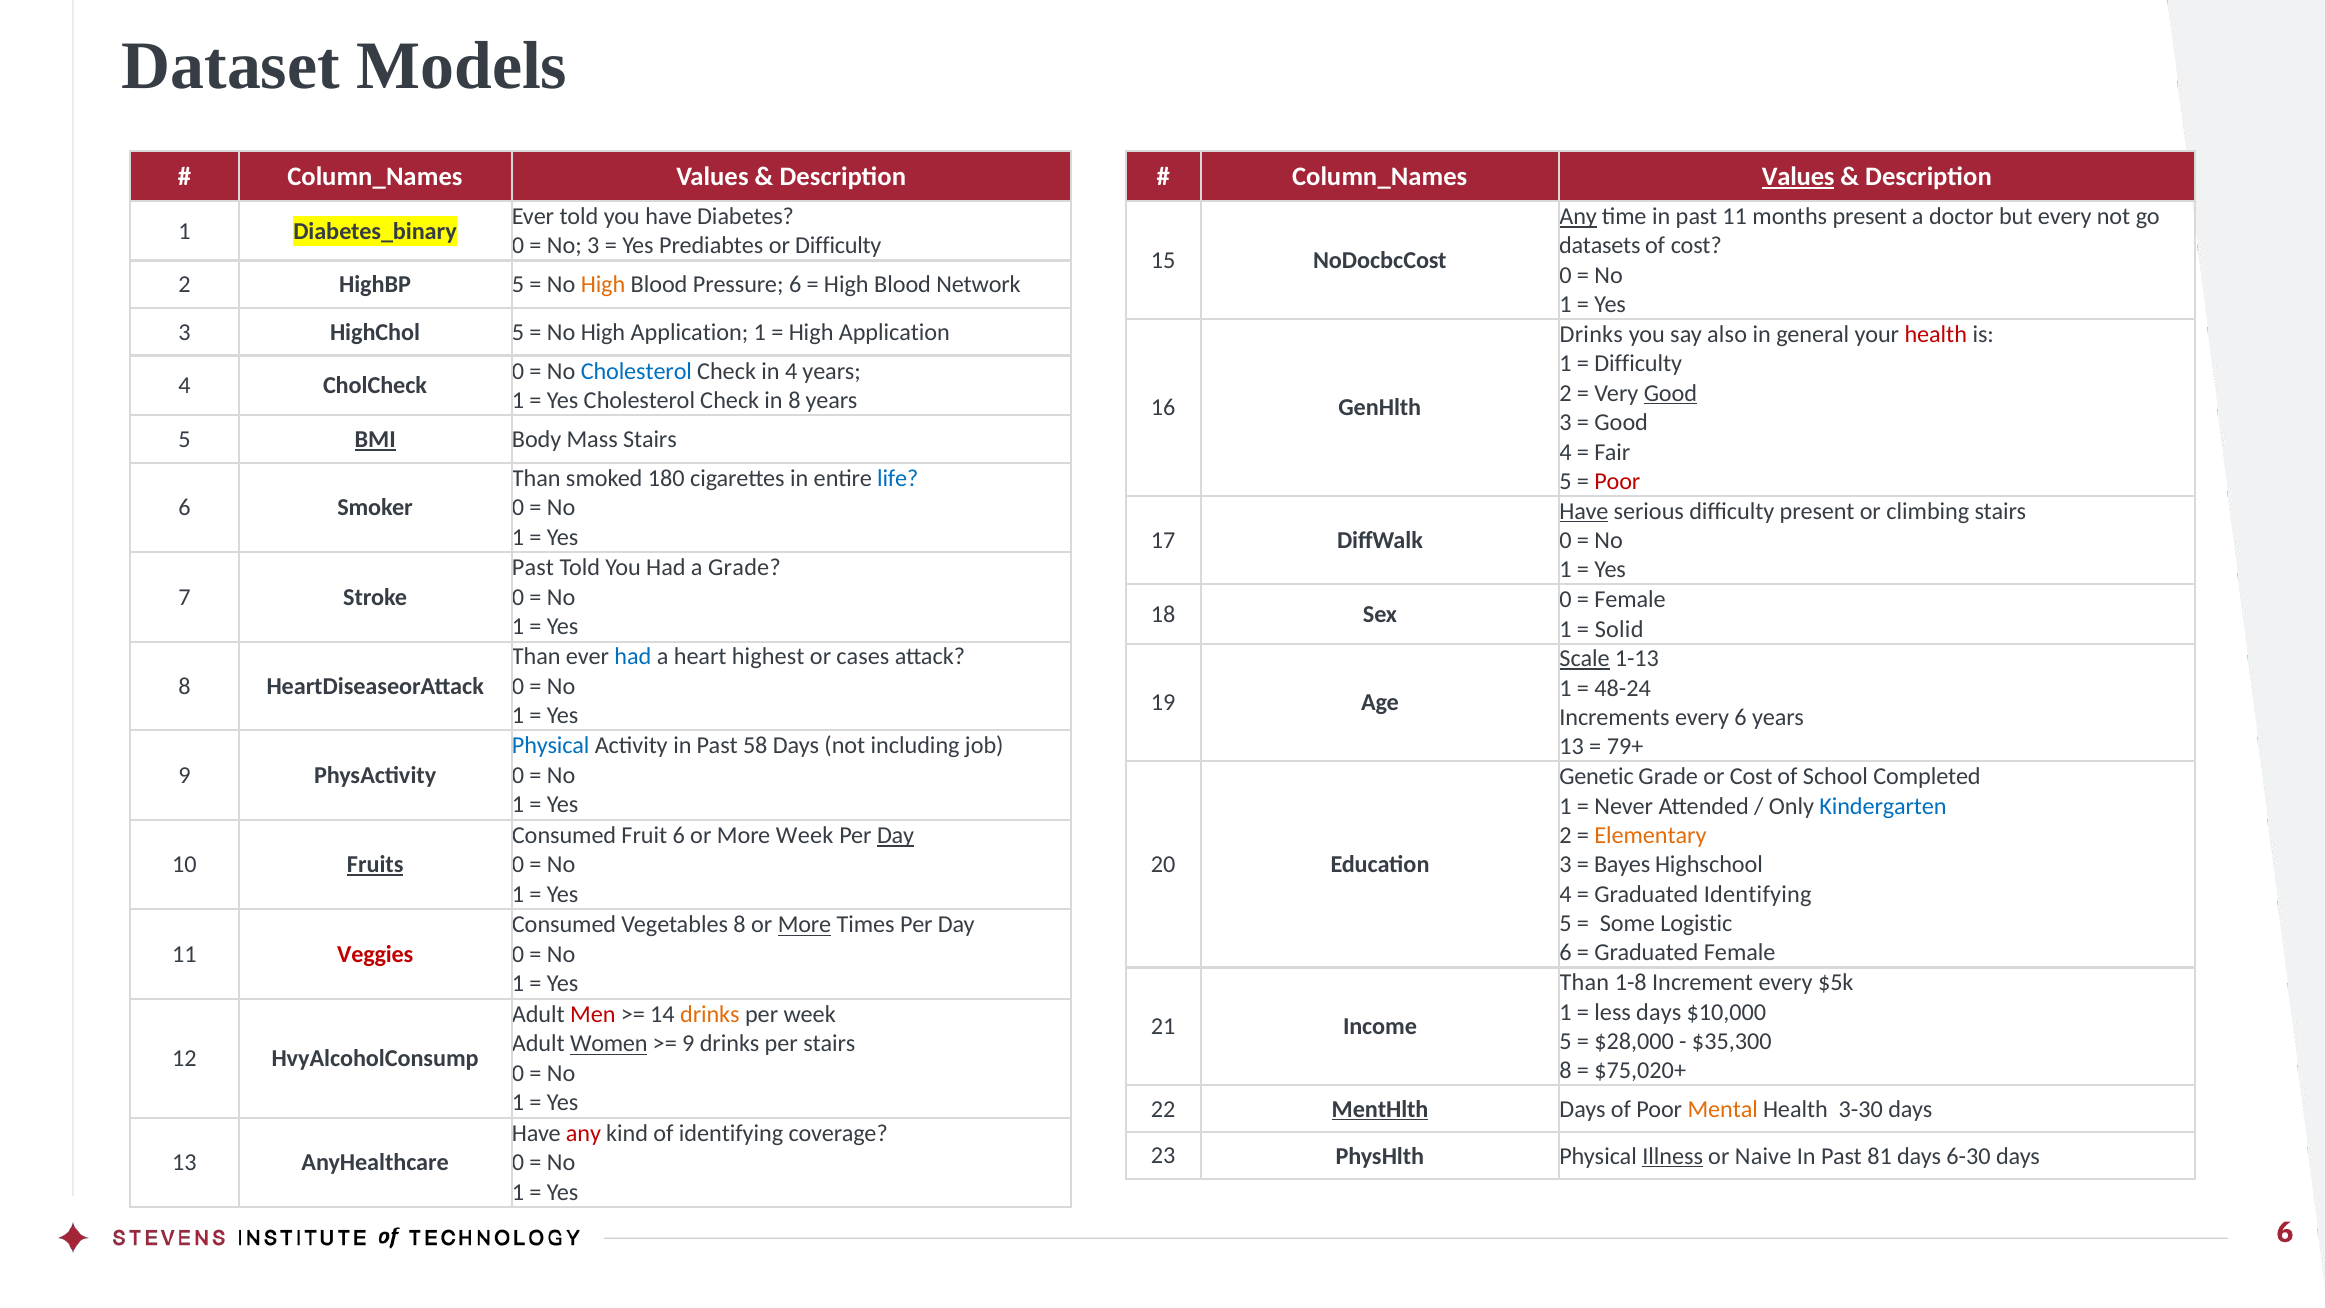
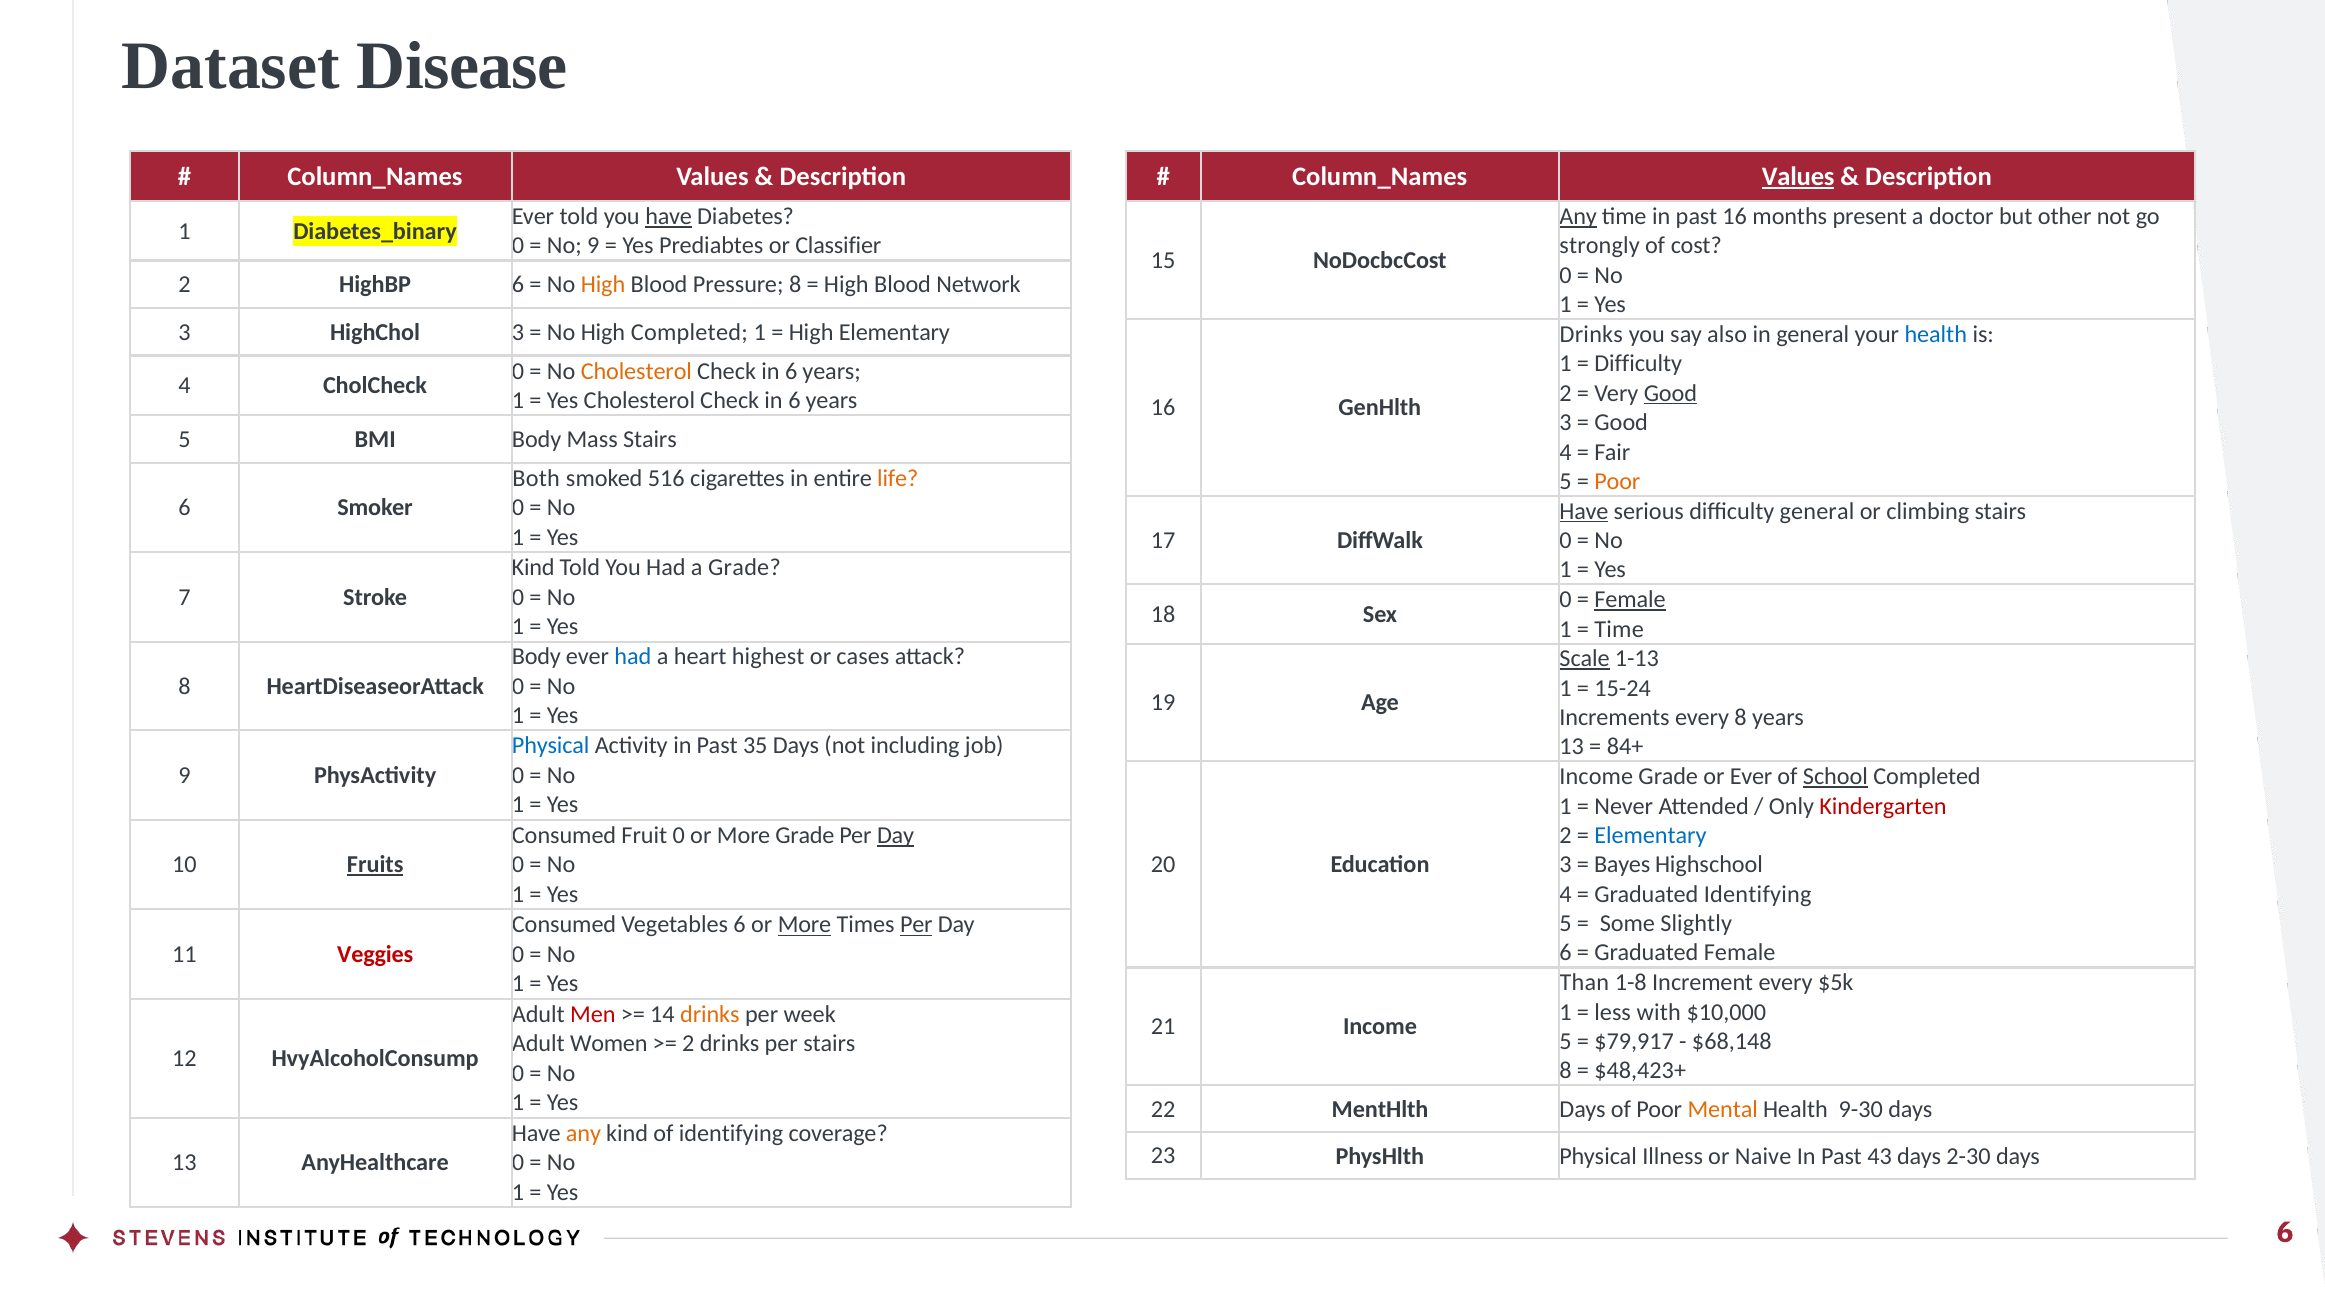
Models: Models -> Disease
have at (669, 217) underline: none -> present
past 11: 11 -> 16
but every: every -> other
No 3: 3 -> 9
or Difficulty: Difficulty -> Classifier
datasets: datasets -> strongly
HighBP 5: 5 -> 6
Pressure 6: 6 -> 8
HighChol 5: 5 -> 3
No High Application: Application -> Completed
Application at (894, 332): Application -> Elementary
health at (1936, 334) colour: red -> blue
Cholesterol at (636, 371) colour: blue -> orange
4 at (791, 371): 4 -> 6
8 at (794, 400): 8 -> 6
BMI underline: present -> none
Than at (536, 478): Than -> Both
180: 180 -> 516
life colour: blue -> orange
Poor at (1617, 481) colour: red -> orange
difficulty present: present -> general
Past at (533, 568): Past -> Kind
Female at (1630, 600) underline: none -> present
Solid at (1619, 629): Solid -> Time
Than at (536, 657): Than -> Body
48-24: 48-24 -> 15-24
every 6: 6 -> 8
58: 58 -> 35
79+: 79+ -> 84+
Genetic at (1597, 777): Genetic -> Income
or Cost: Cost -> Ever
School underline: none -> present
Kindergarten colour: blue -> red
Fruit 6: 6 -> 0
More Week: Week -> Grade
Elementary at (1650, 835) colour: orange -> blue
Logistic: Logistic -> Slightly
Vegetables 8: 8 -> 6
Per at (916, 925) underline: none -> present
less days: days -> with
$28,000: $28,000 -> $79,917
$35,300: $35,300 -> $68,148
Women underline: present -> none
9 at (688, 1044): 9 -> 2
$75,020+: $75,020+ -> $48,423+
MentHlth underline: present -> none
3-30: 3-30 -> 9-30
any at (583, 1133) colour: red -> orange
Illness underline: present -> none
81: 81 -> 43
6-30: 6-30 -> 2-30
